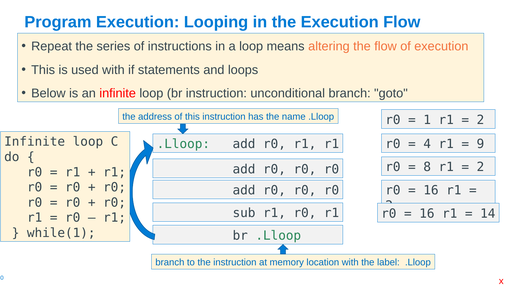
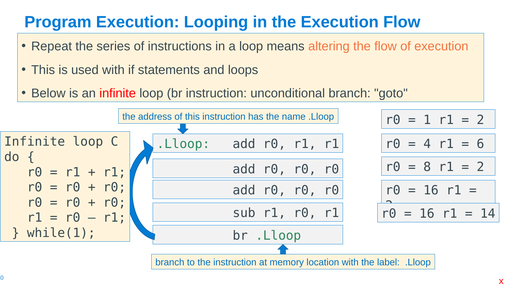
9: 9 -> 6
